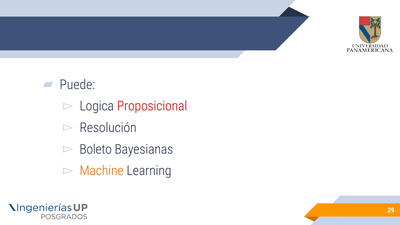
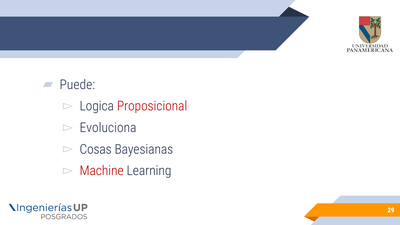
Resolución: Resolución -> Evoluciona
Boleto: Boleto -> Cosas
Machine colour: orange -> red
